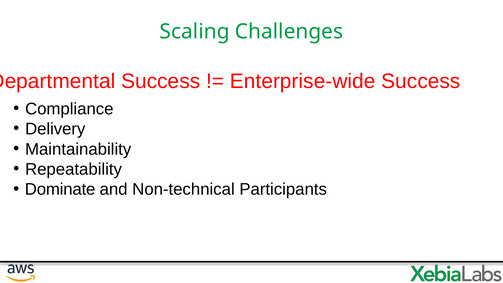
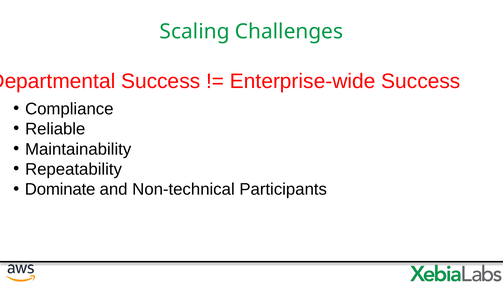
Delivery: Delivery -> Reliable
